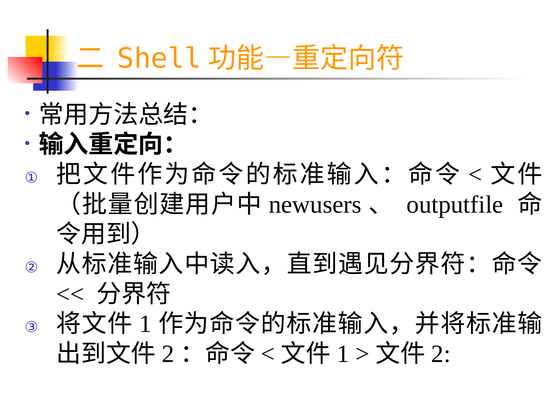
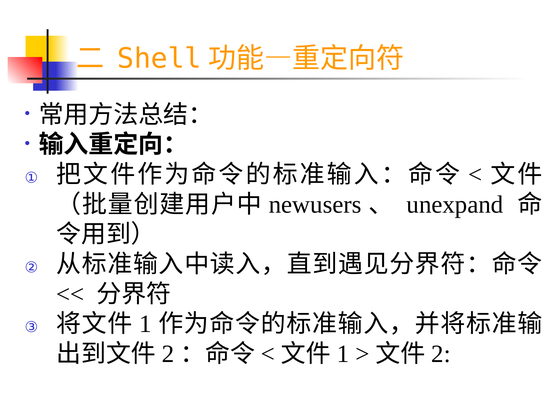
outputfile: outputfile -> unexpand
